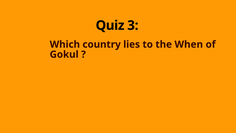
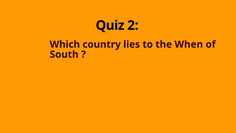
3: 3 -> 2
Gokul: Gokul -> South
